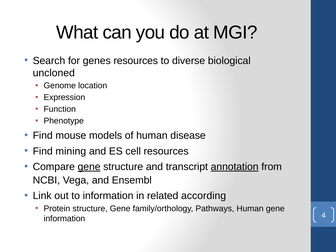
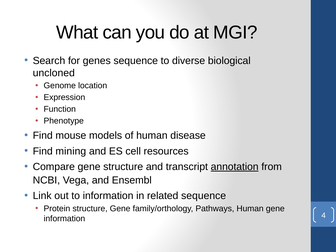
genes resources: resources -> sequence
gene at (89, 167) underline: present -> none
related according: according -> sequence
